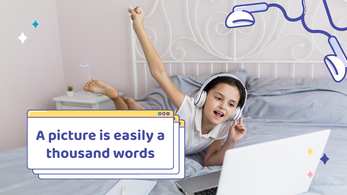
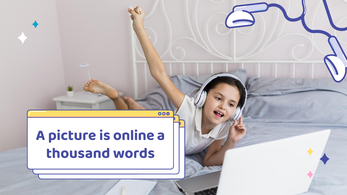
easily: easily -> online
